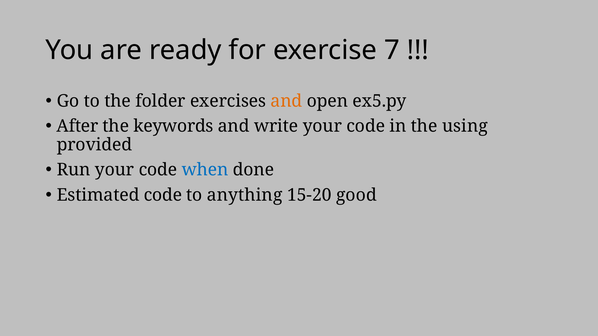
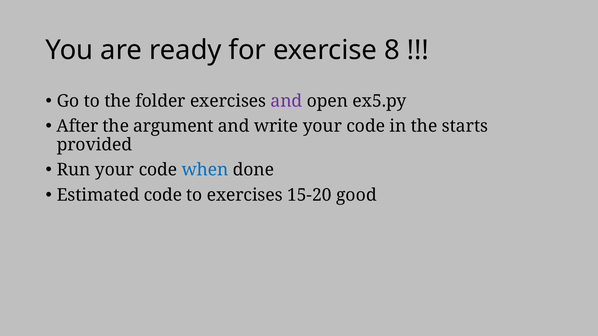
7: 7 -> 8
and at (286, 101) colour: orange -> purple
keywords: keywords -> argument
using: using -> starts
to anything: anything -> exercises
